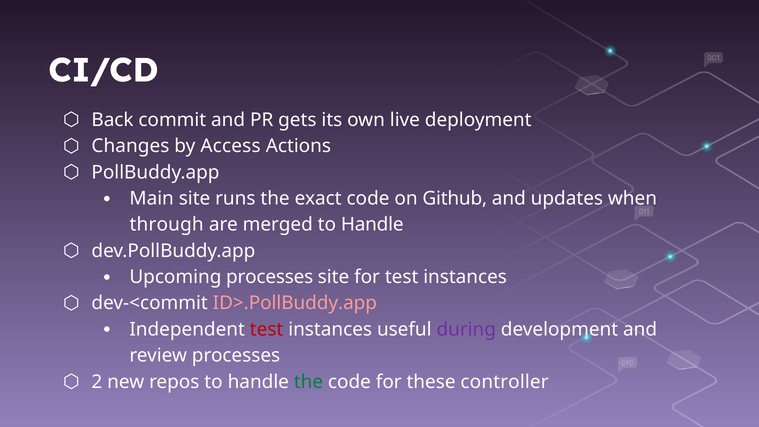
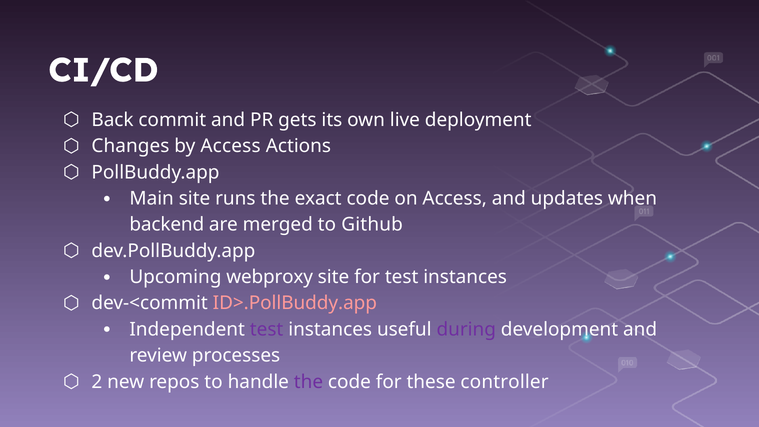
on Github: Github -> Access
through: through -> backend
merged to Handle: Handle -> Github
Upcoming processes: processes -> webproxy
test at (267, 329) colour: red -> purple
the at (308, 382) colour: green -> purple
